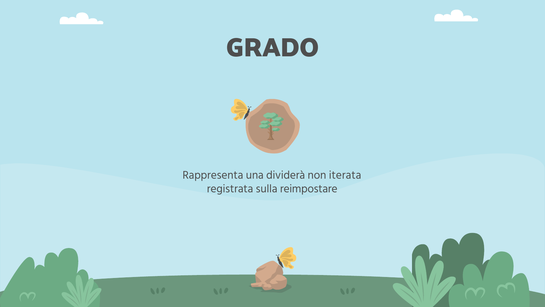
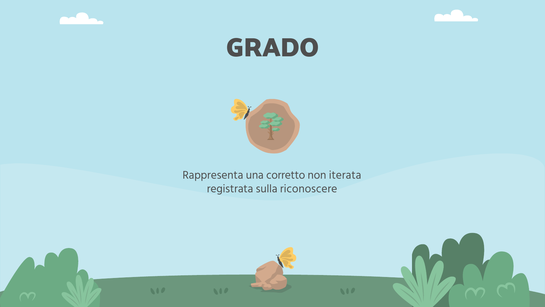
dividerà: dividerà -> corretto
reimpostare: reimpostare -> riconoscere
